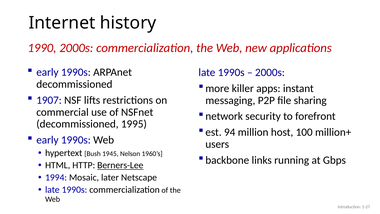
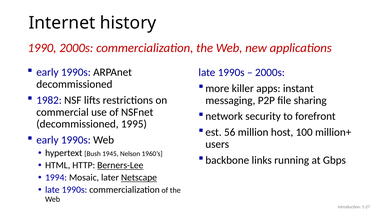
1907: 1907 -> 1982
94: 94 -> 56
Netscape underline: none -> present
